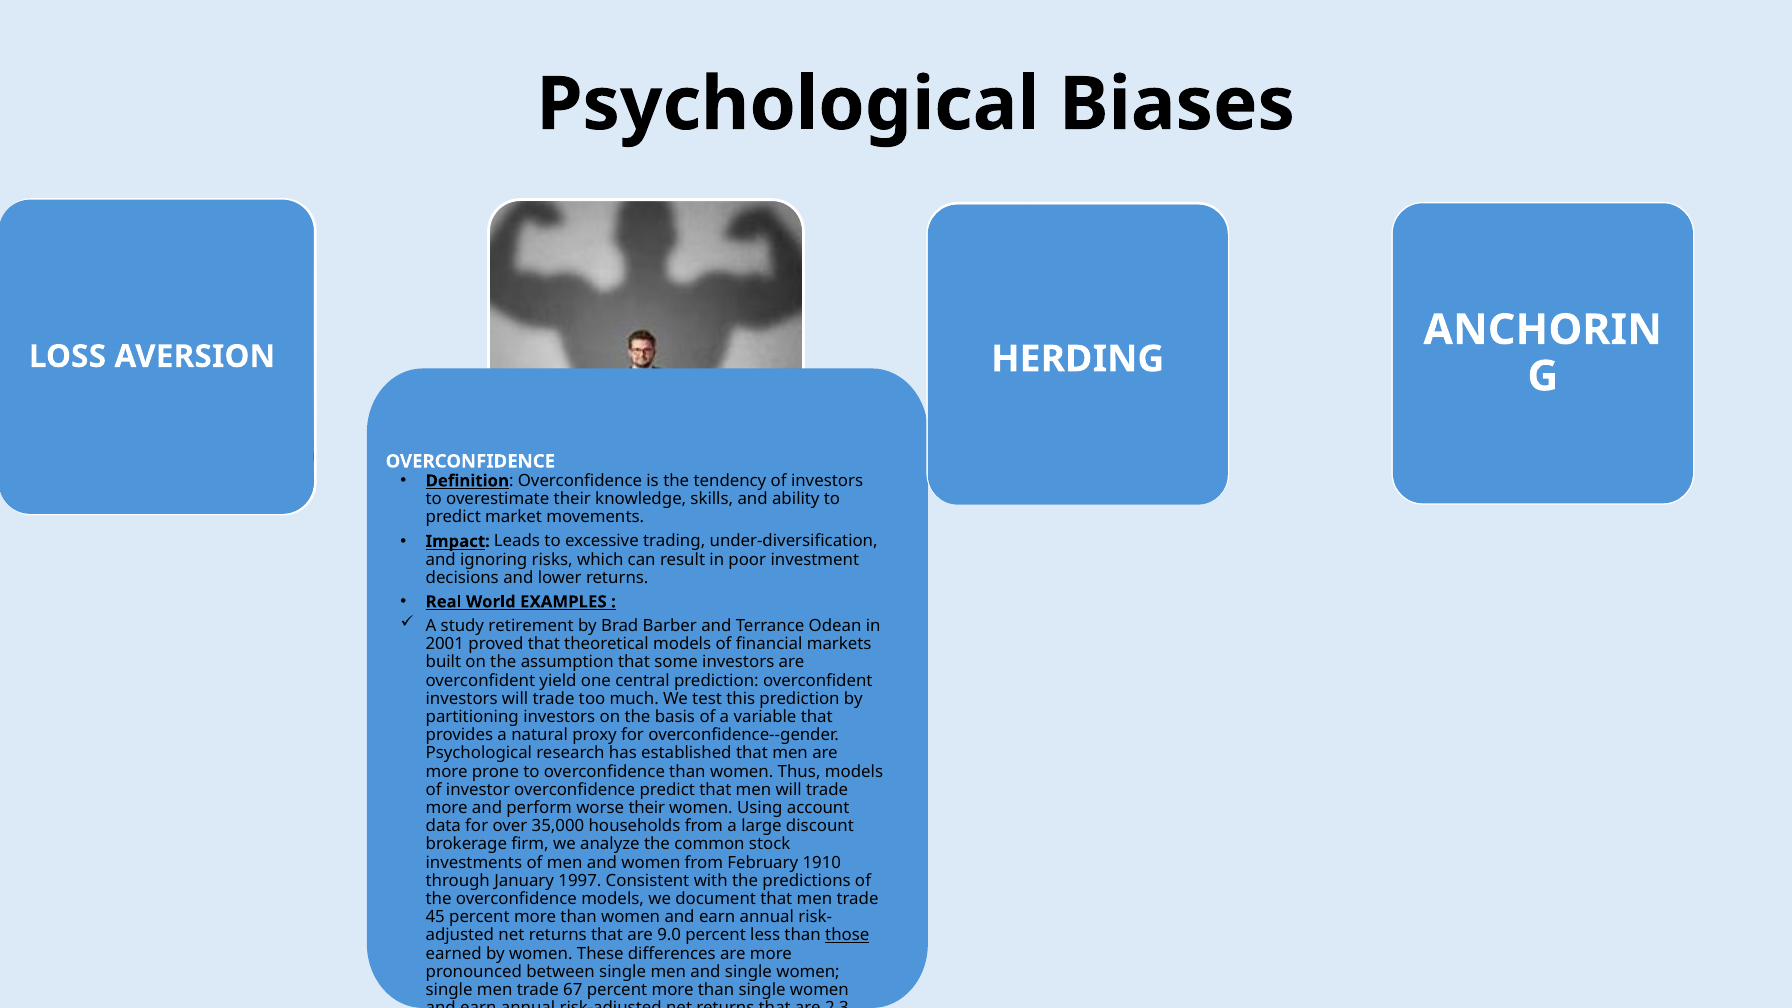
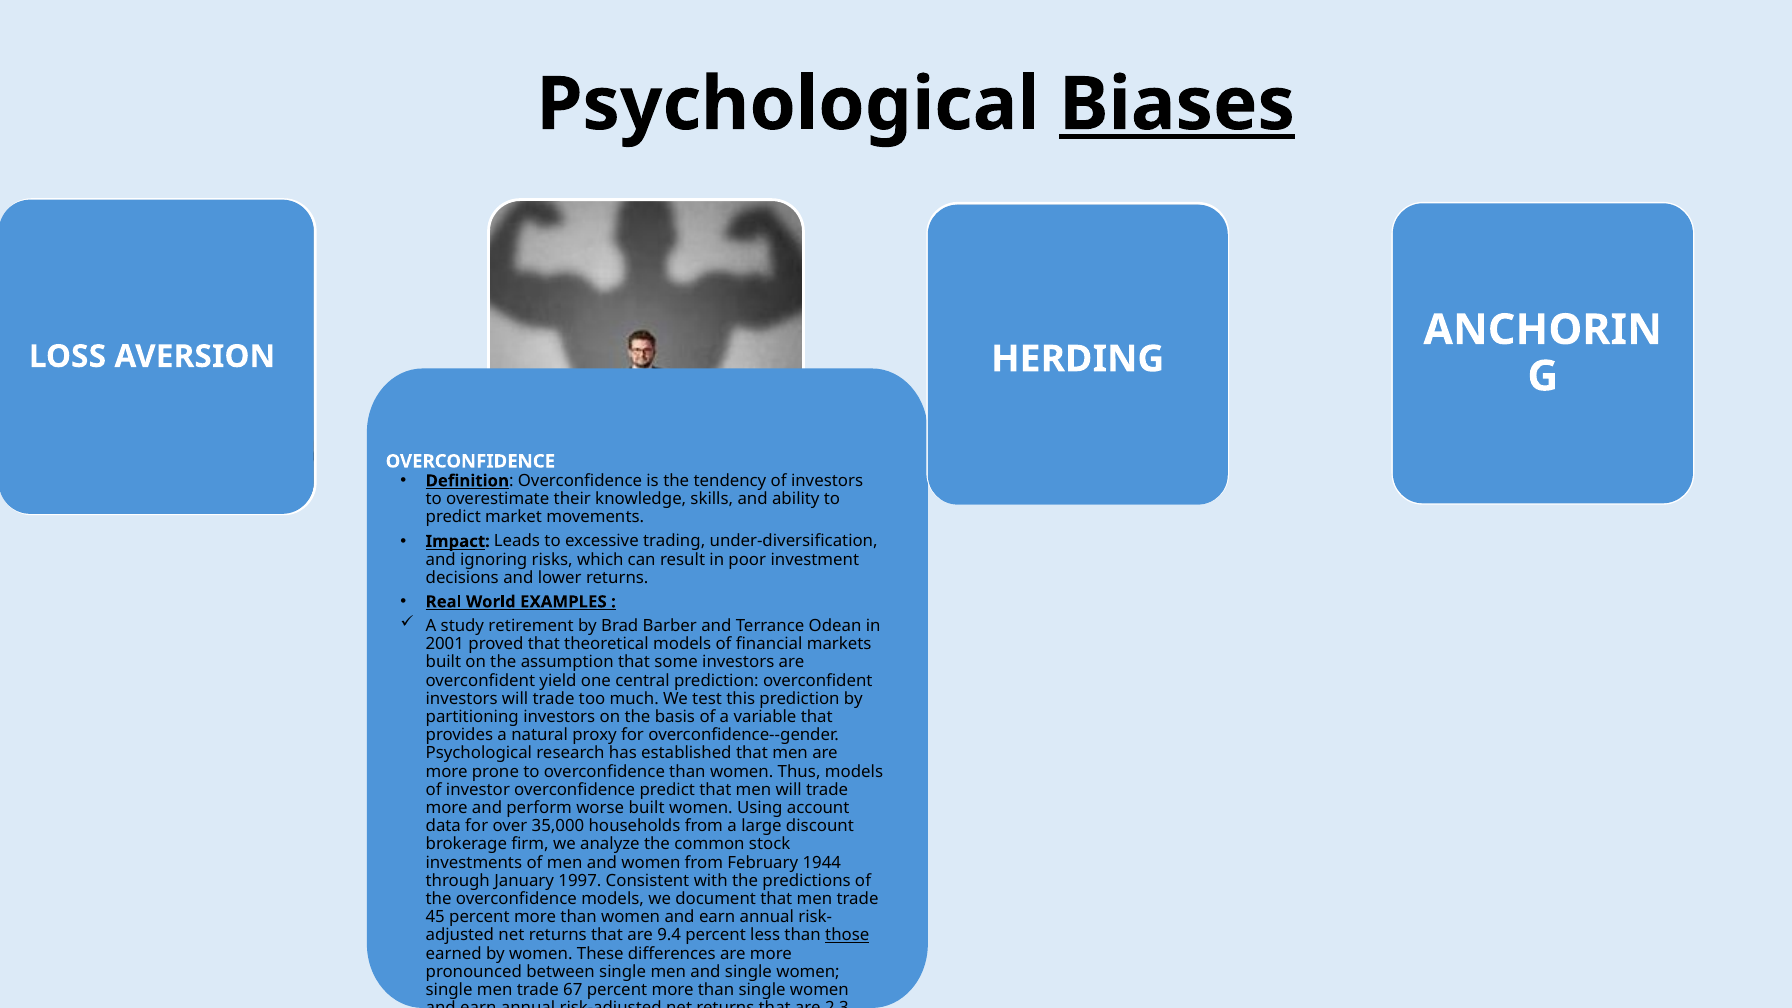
Biases underline: none -> present
worse their: their -> built
1910: 1910 -> 1944
9.0: 9.0 -> 9.4
